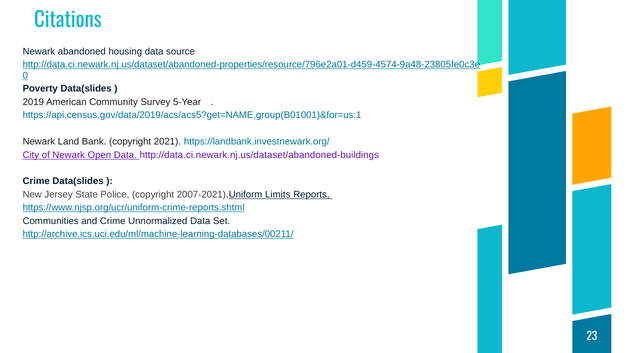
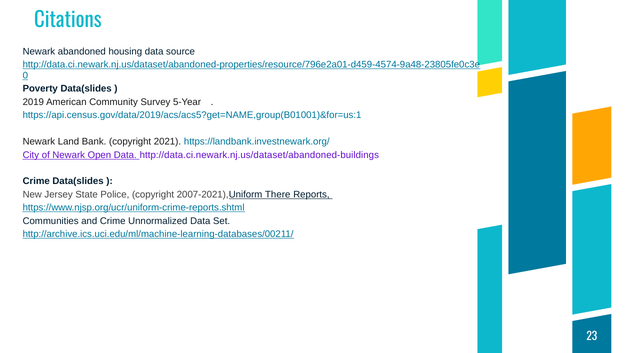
Limits: Limits -> There
